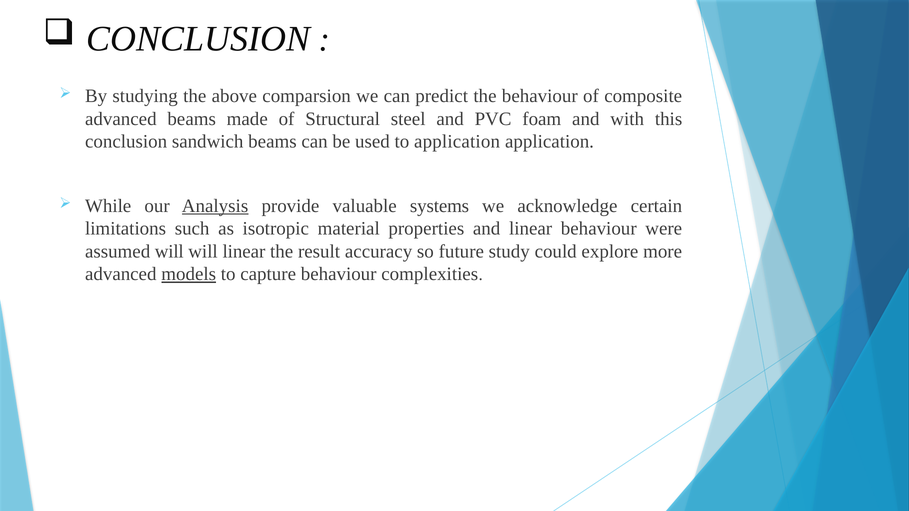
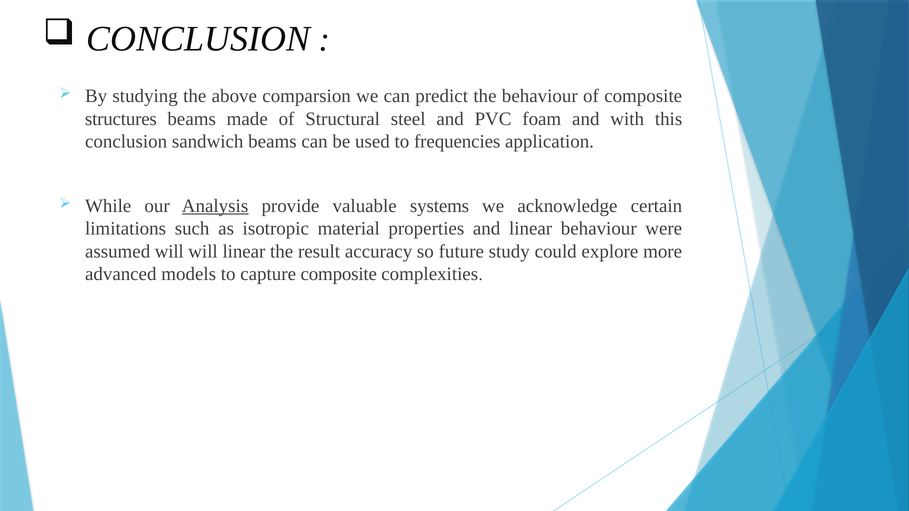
advanced at (121, 119): advanced -> structures
to application: application -> frequencies
models underline: present -> none
capture behaviour: behaviour -> composite
